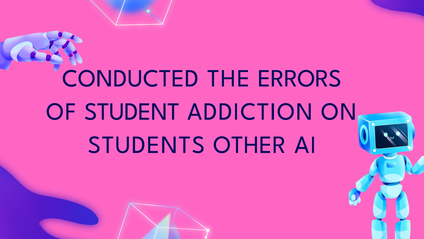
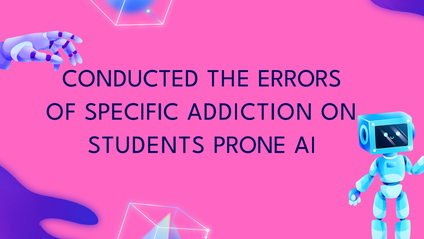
STUDENT: STUDENT -> SPECIFIC
OTHER: OTHER -> PRONE
